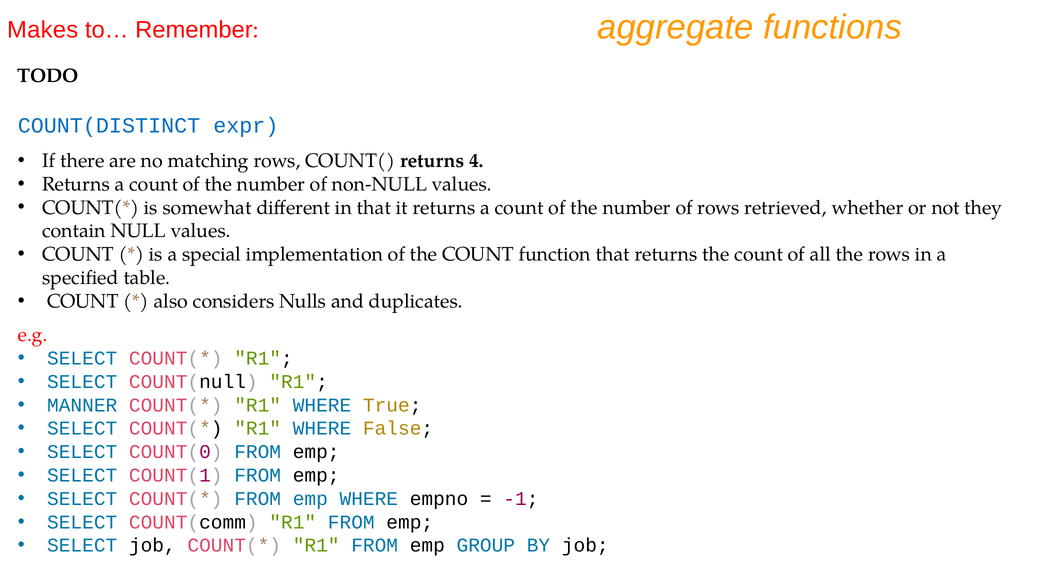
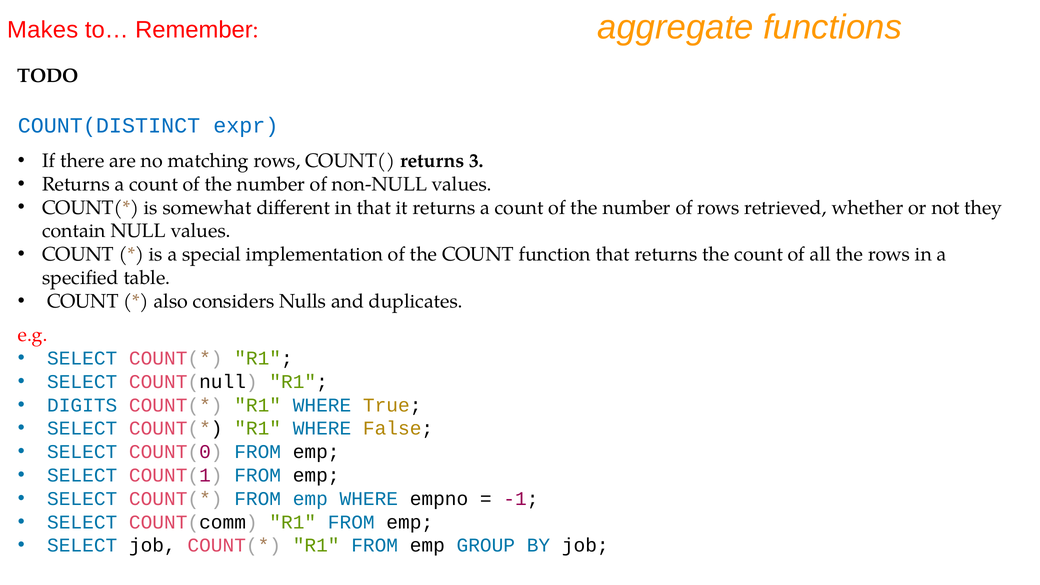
4: 4 -> 3
MANNER: MANNER -> DIGITS
